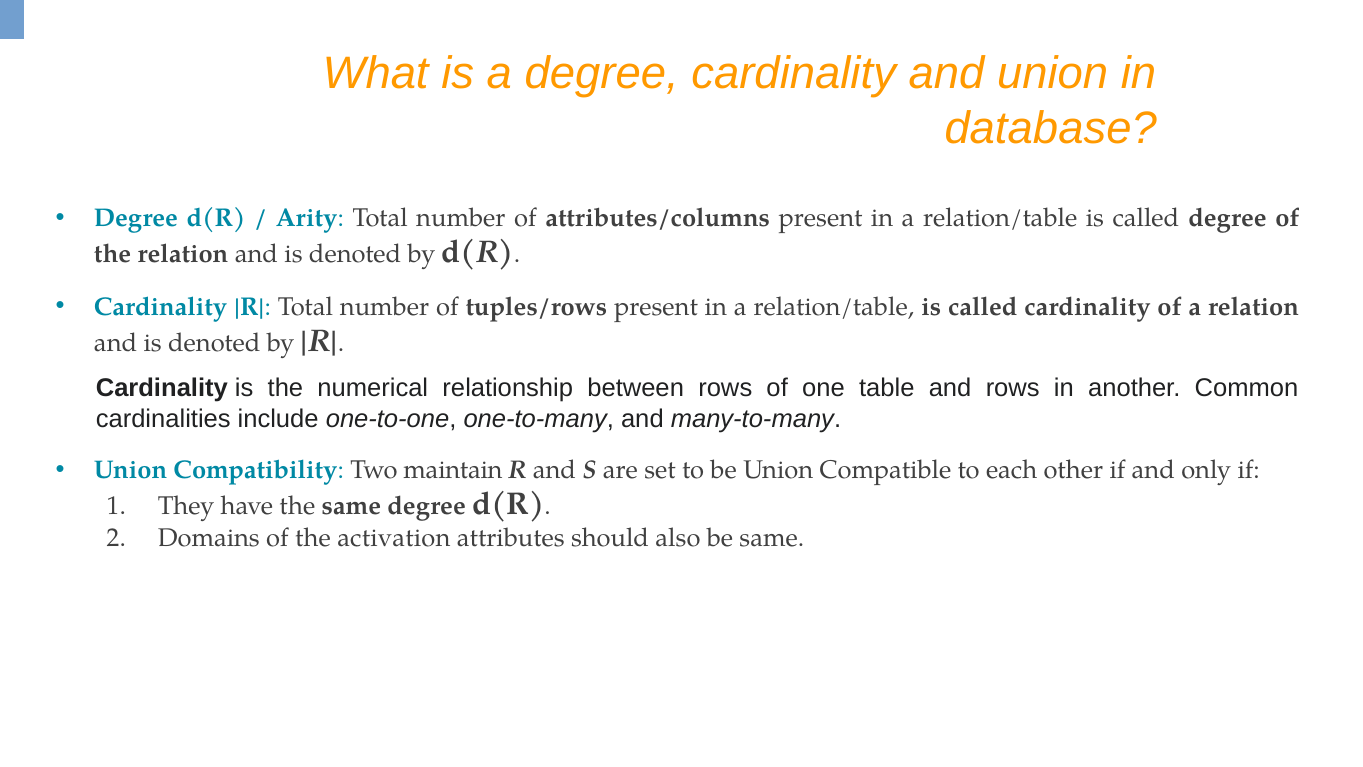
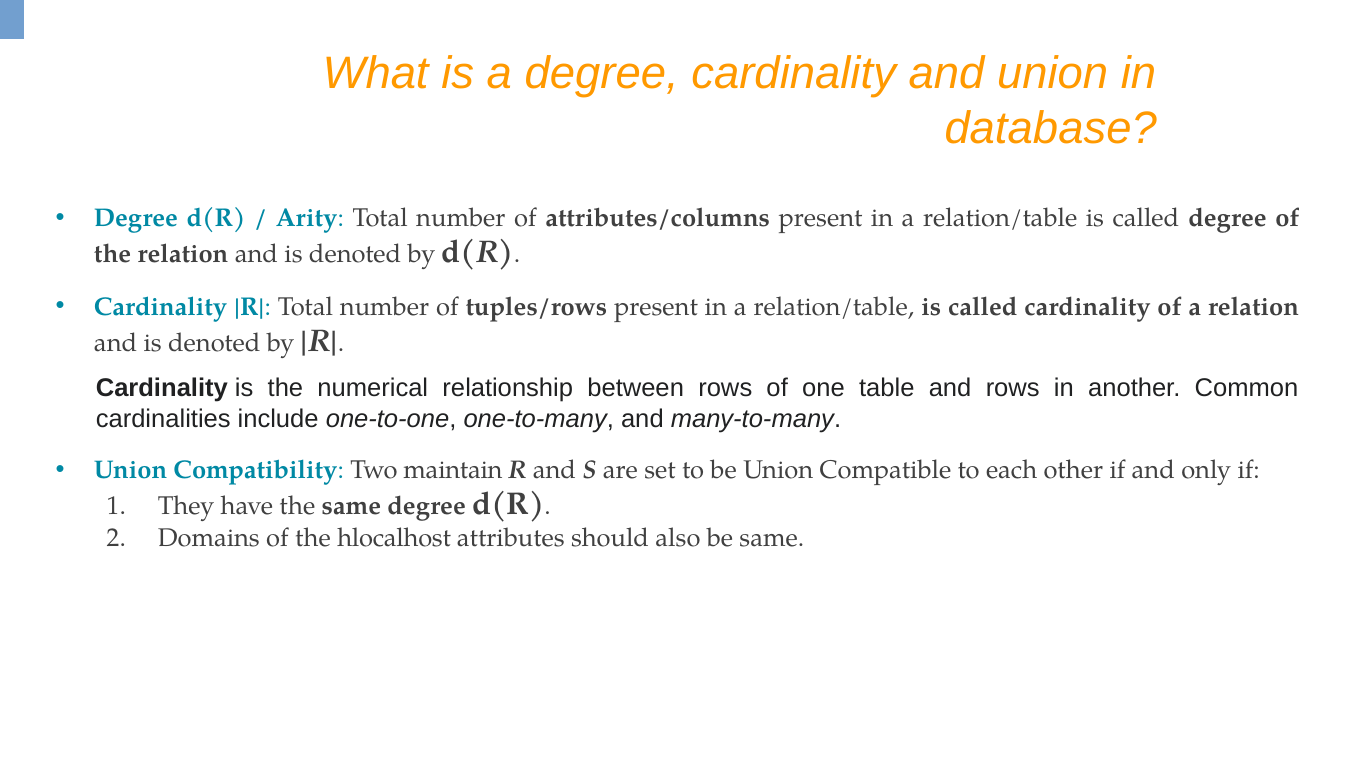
activation: activation -> hlocalhost
